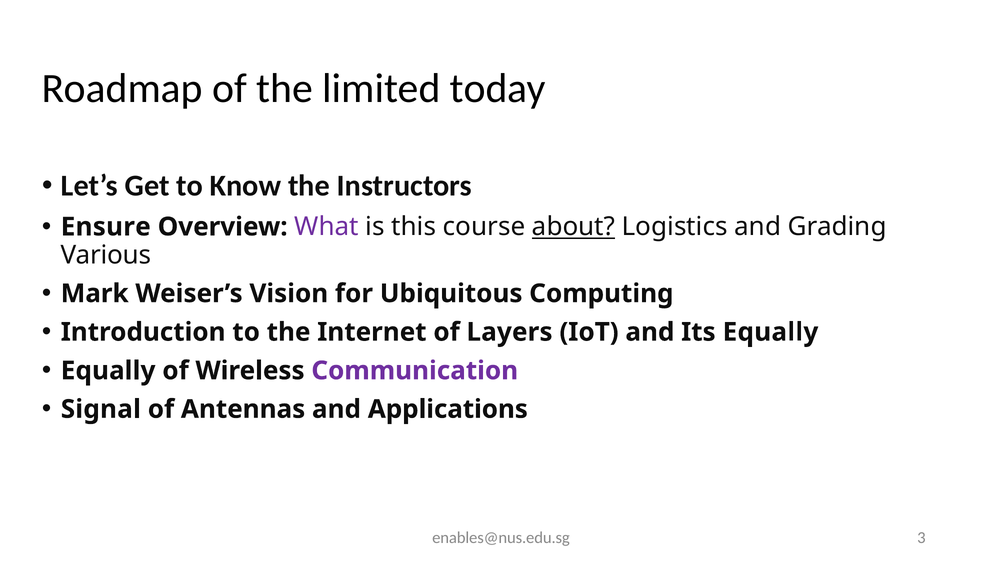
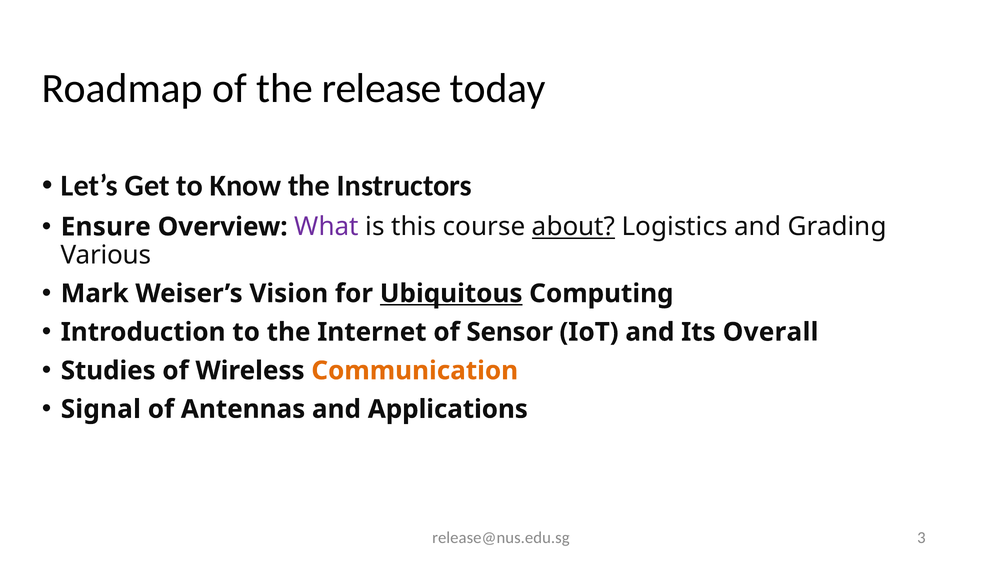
limited: limited -> release
Ubiquitous underline: none -> present
Layers: Layers -> Sensor
Its Equally: Equally -> Overall
Equally at (108, 371): Equally -> Studies
Communication colour: purple -> orange
enables@nus.edu.sg: enables@nus.edu.sg -> release@nus.edu.sg
